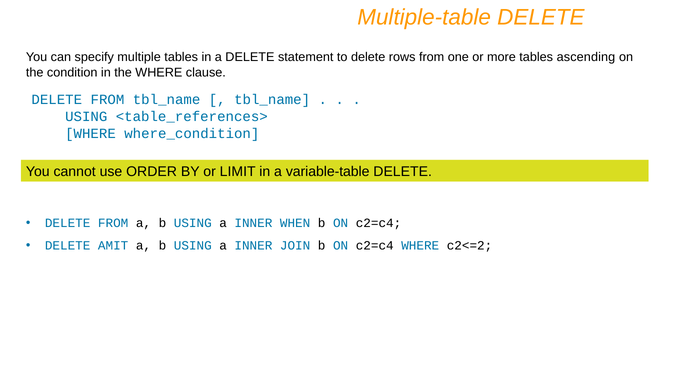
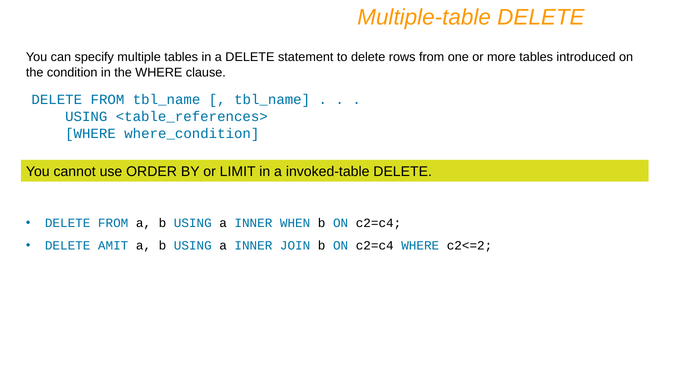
ascending: ascending -> introduced
variable-table: variable-table -> invoked-table
